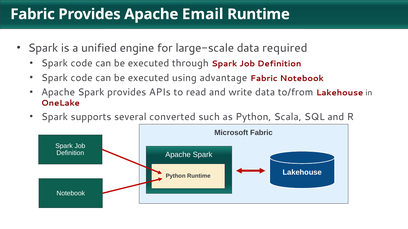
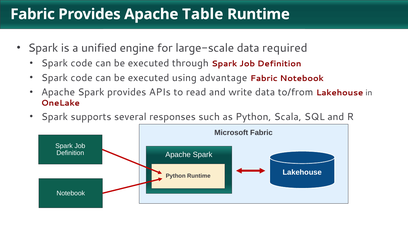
Email: Email -> Table
converted: converted -> responses
